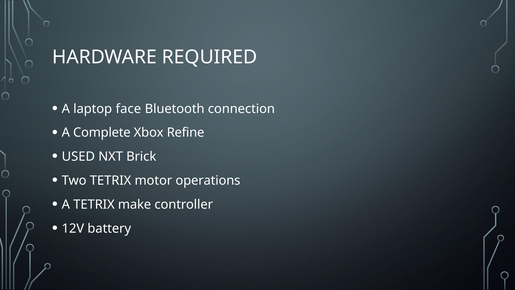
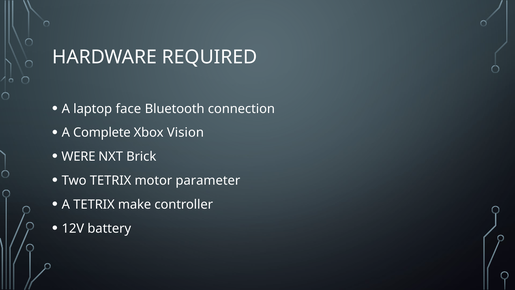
Refine: Refine -> Vision
USED: USED -> WERE
operations: operations -> parameter
